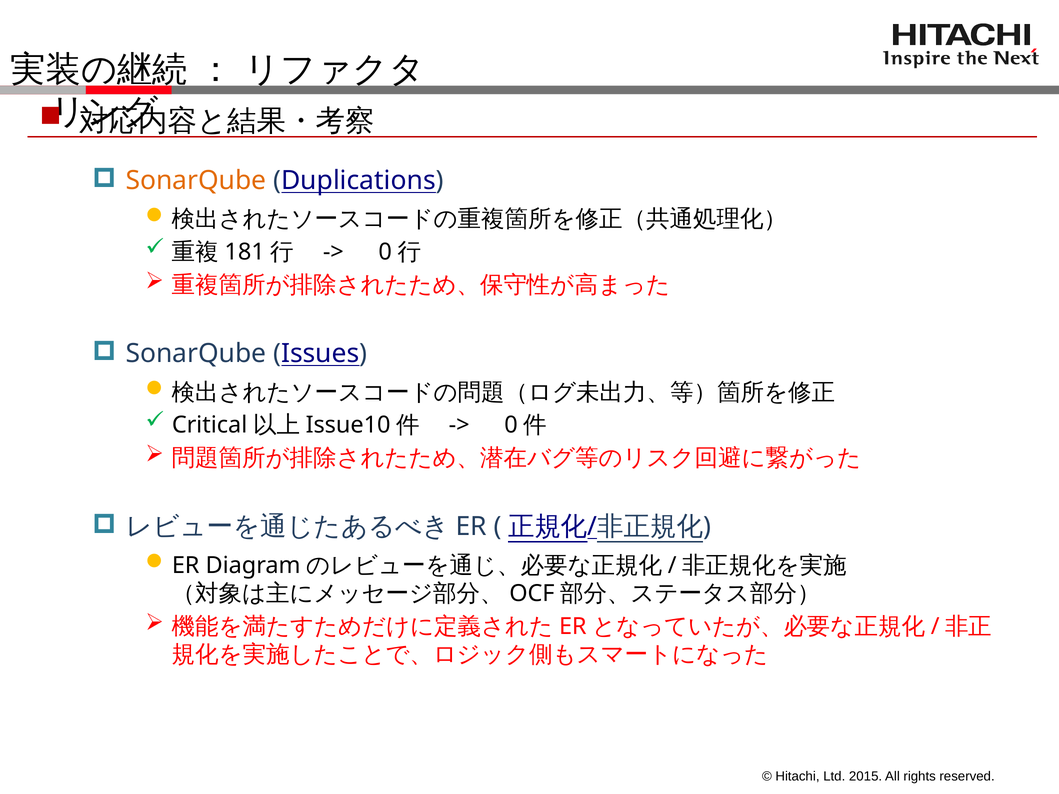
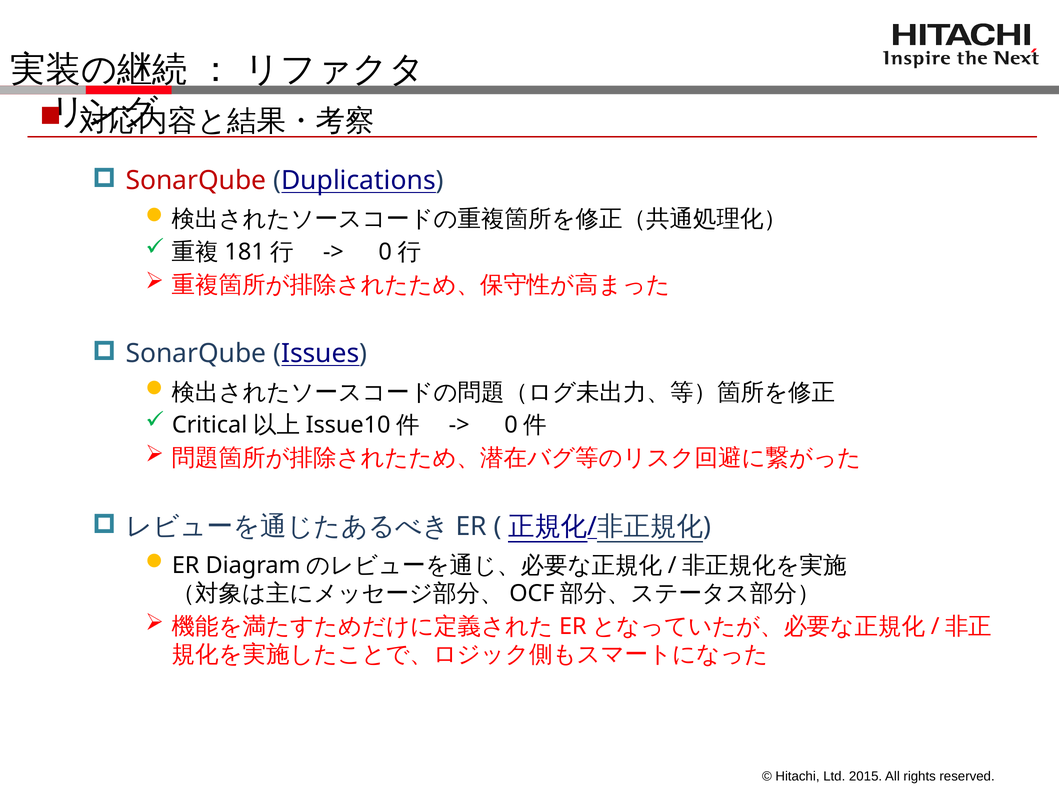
SonarQube at (196, 181) colour: orange -> red
